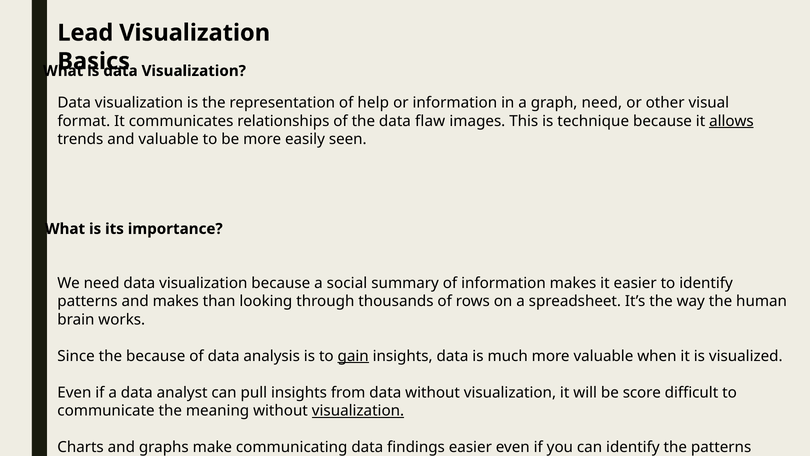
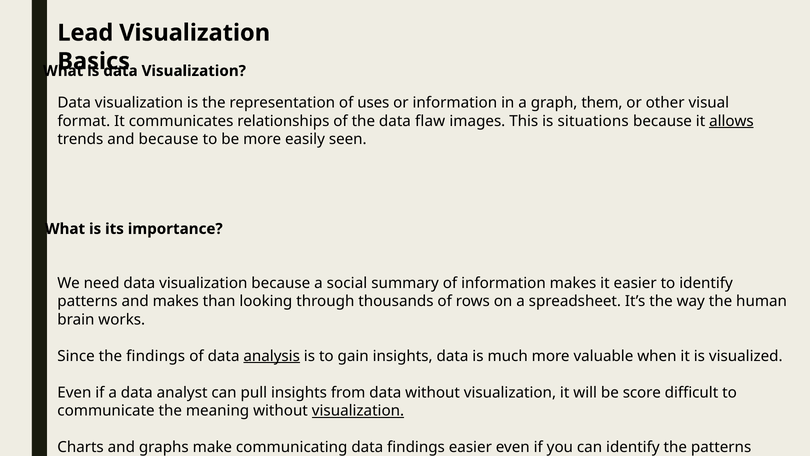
help: help -> uses
graph need: need -> them
technique: technique -> situations
and valuable: valuable -> because
the because: because -> findings
analysis underline: none -> present
gain underline: present -> none
